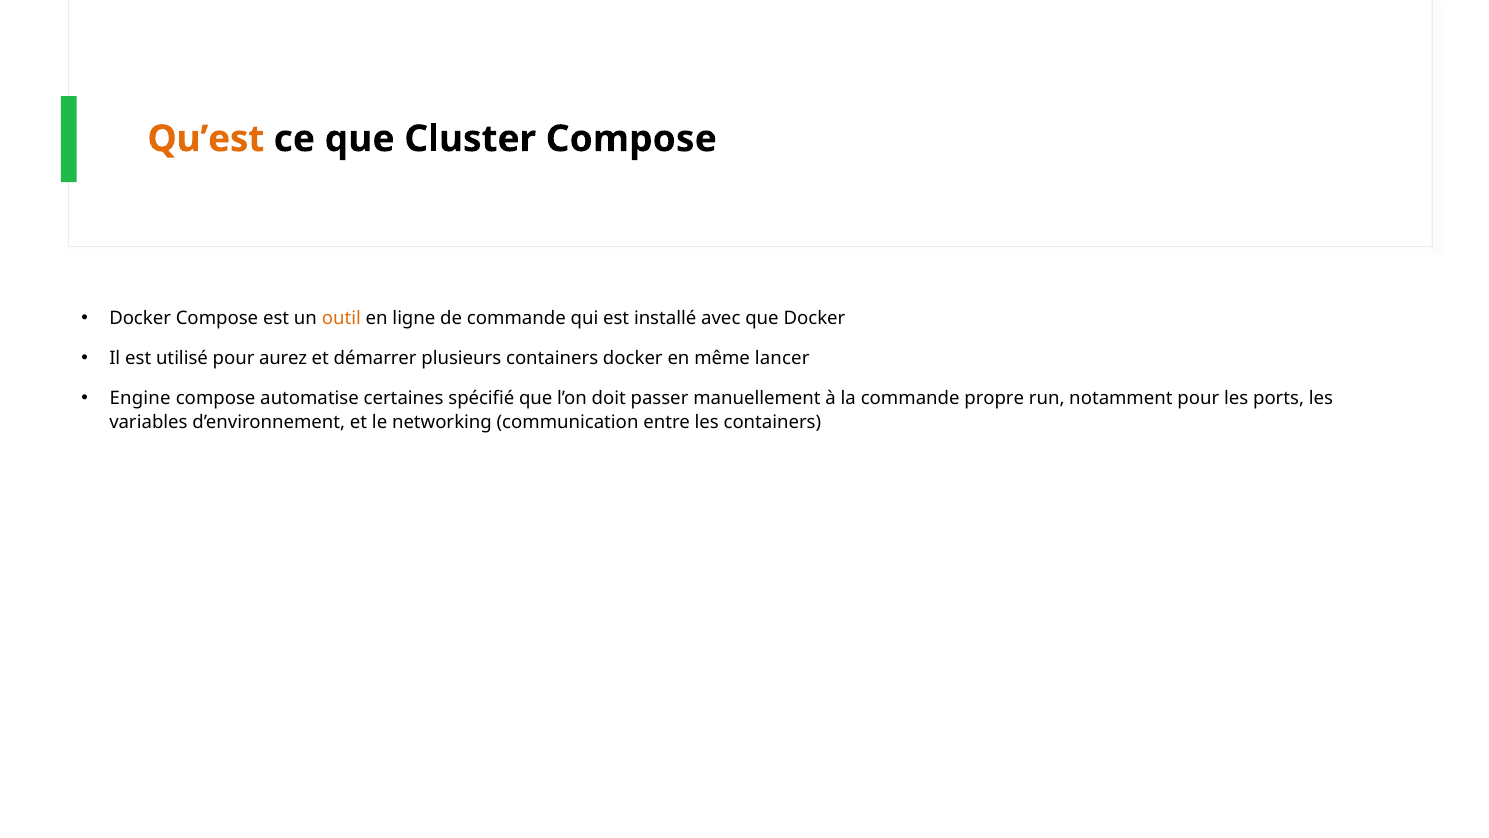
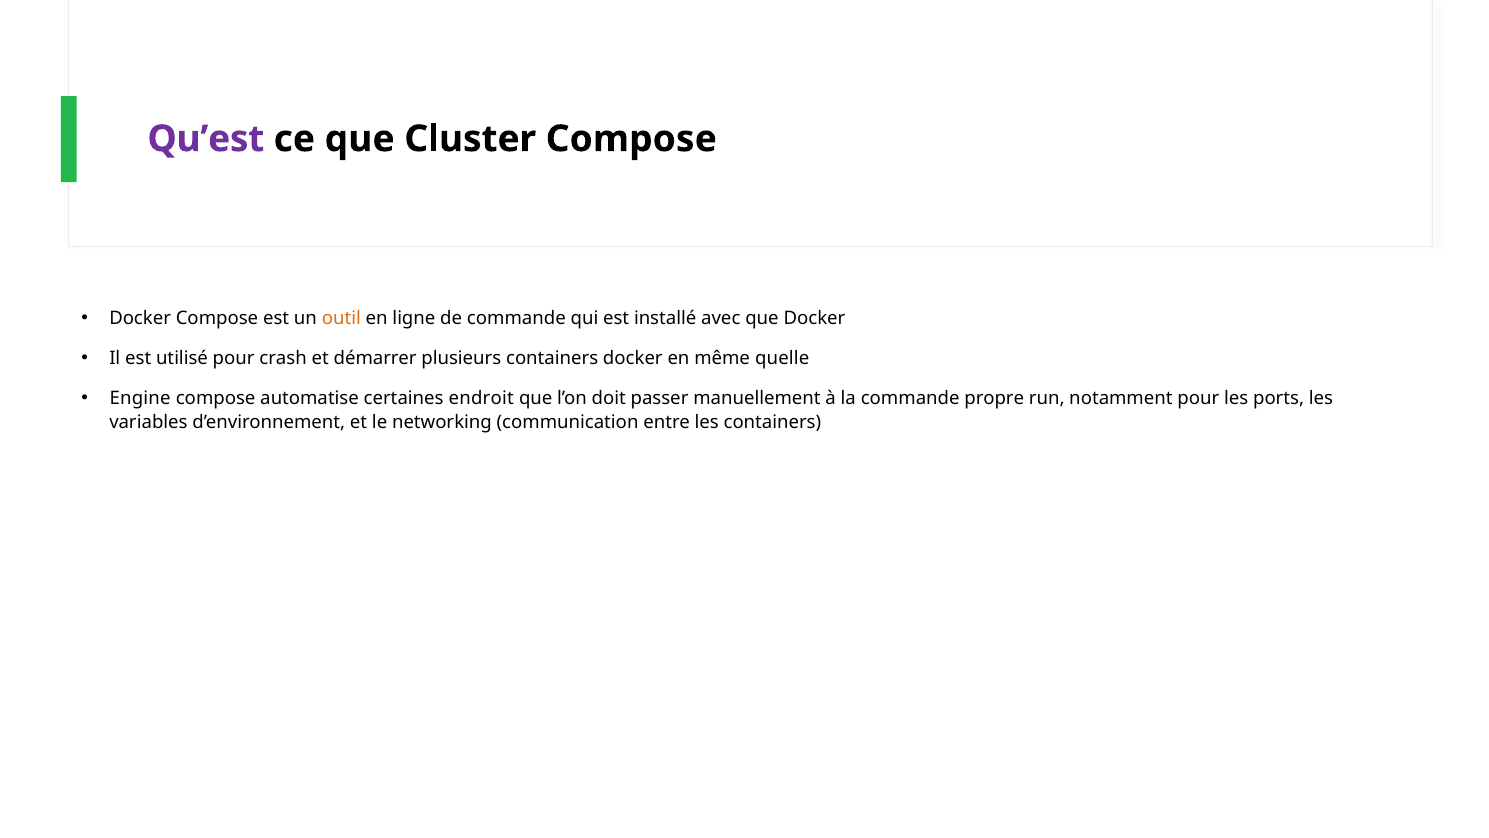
Qu’est colour: orange -> purple
aurez: aurez -> crash
lancer: lancer -> quelle
spécifié: spécifié -> endroit
